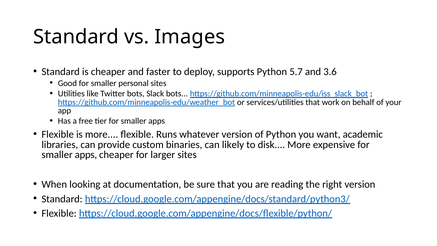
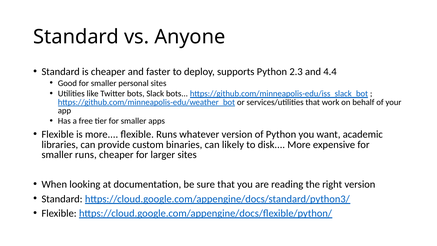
Images: Images -> Anyone
5.7: 5.7 -> 2.3
3.6: 3.6 -> 4.4
apps at (86, 155): apps -> runs
